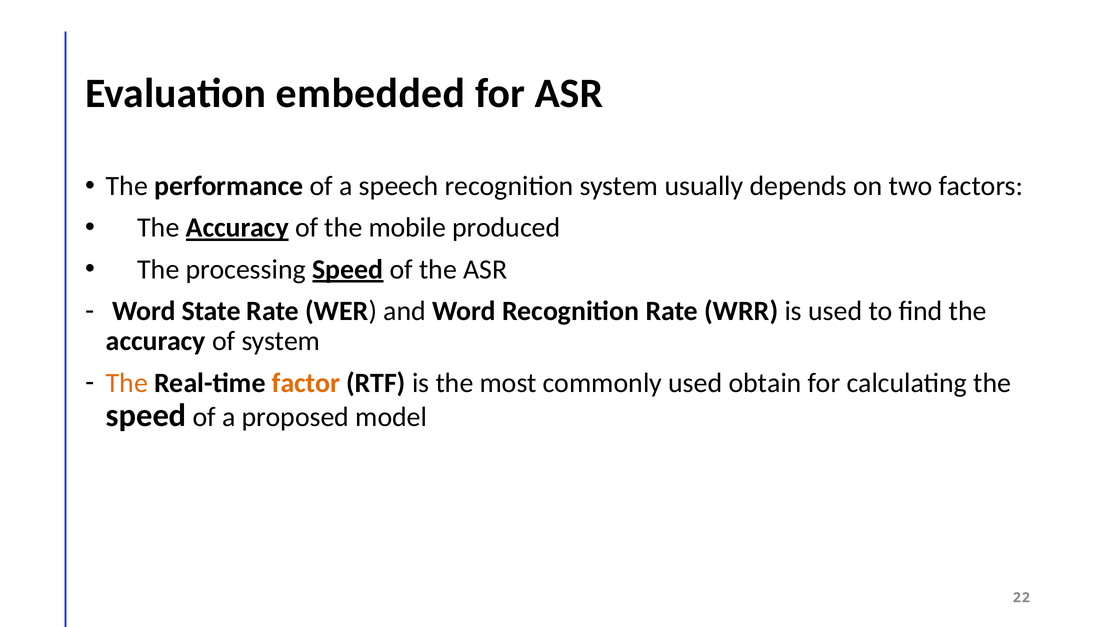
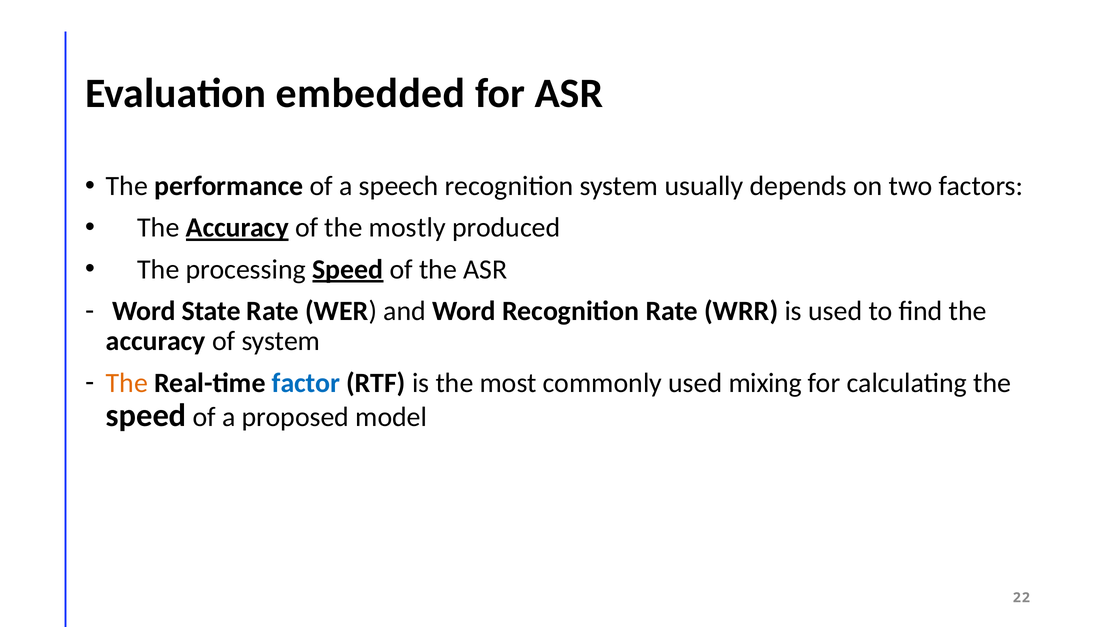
mobile: mobile -> mostly
factor colour: orange -> blue
obtain: obtain -> mixing
